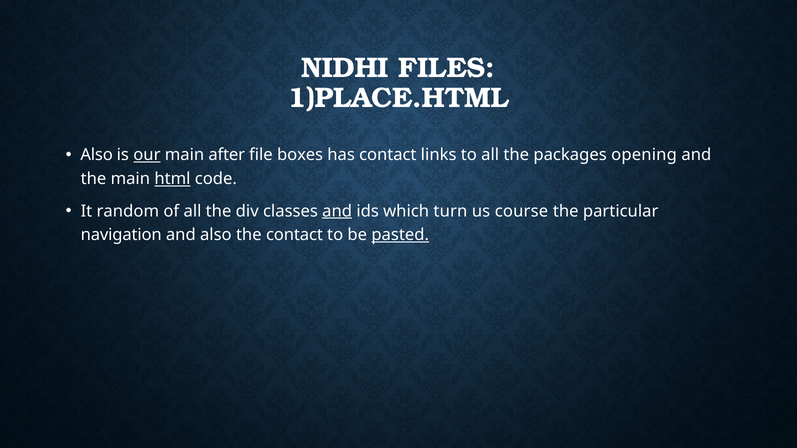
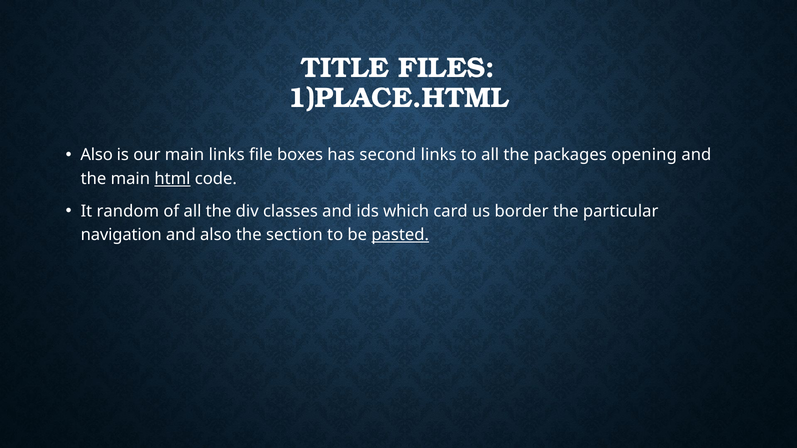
NIDHI: NIDHI -> TITLE
our underline: present -> none
main after: after -> links
has contact: contact -> second
and at (337, 211) underline: present -> none
turn: turn -> card
course: course -> border
the contact: contact -> section
